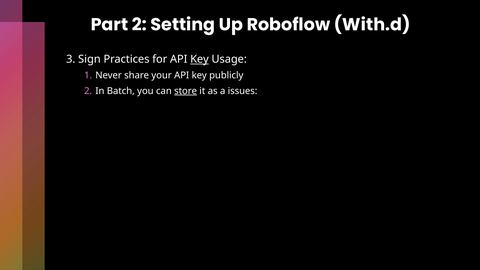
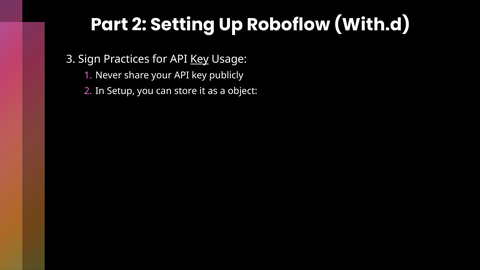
Batch: Batch -> Setup
store underline: present -> none
issues: issues -> object
